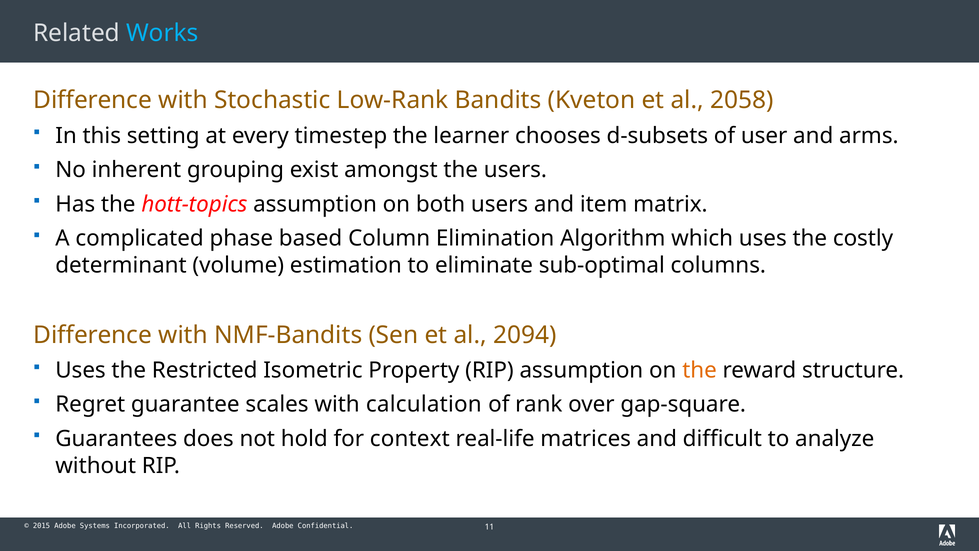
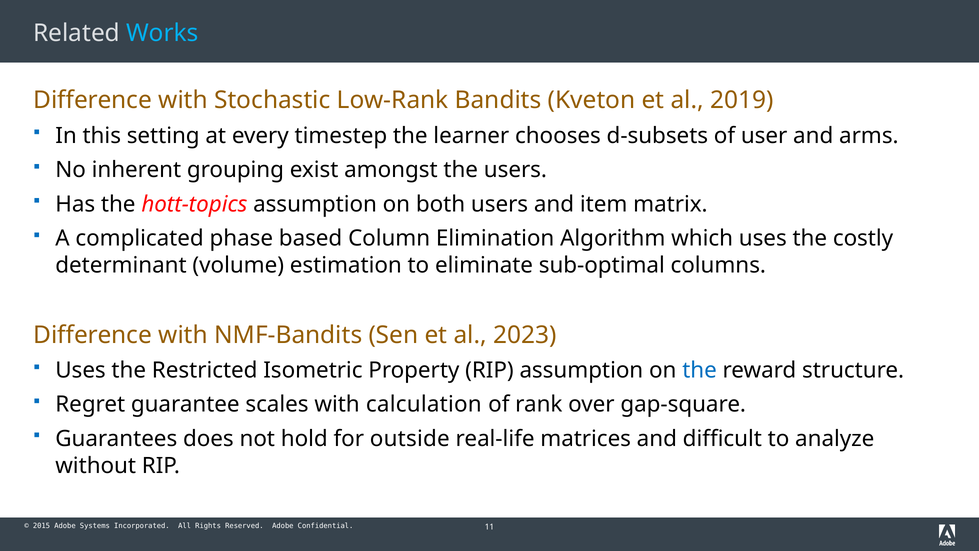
2058: 2058 -> 2019
2094: 2094 -> 2023
the at (700, 370) colour: orange -> blue
context: context -> outside
